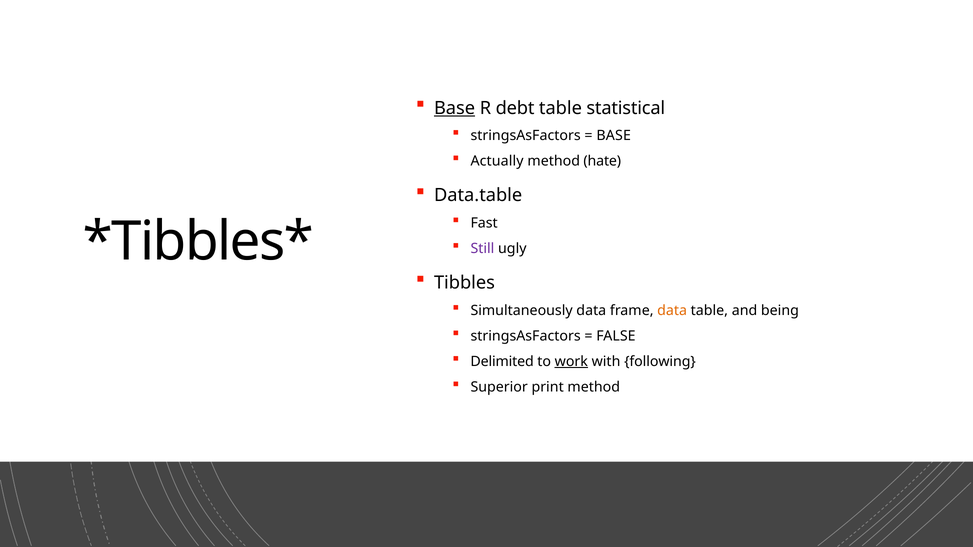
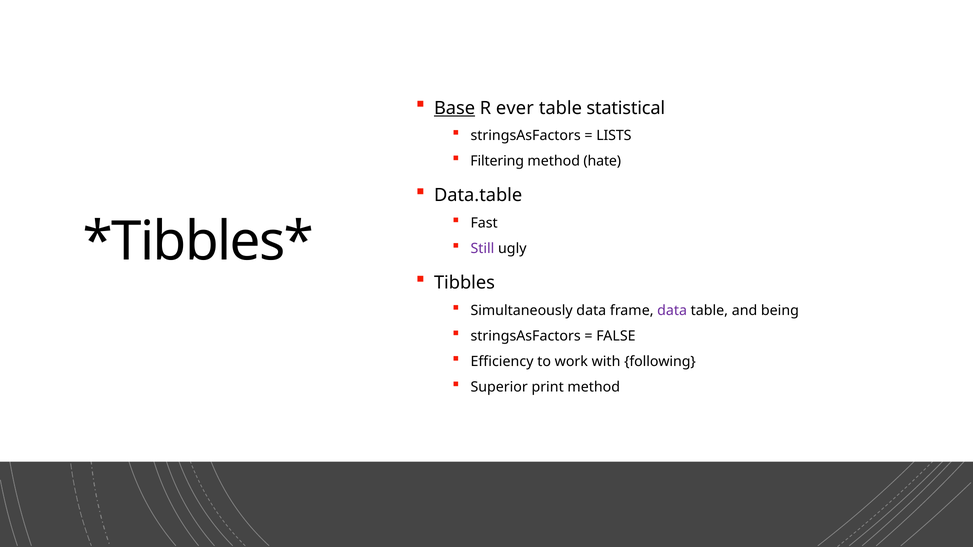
debt: debt -> ever
BASE at (614, 136): BASE -> LISTS
Actually: Actually -> Filtering
data at (672, 311) colour: orange -> purple
Delimited: Delimited -> Efficiency
work underline: present -> none
